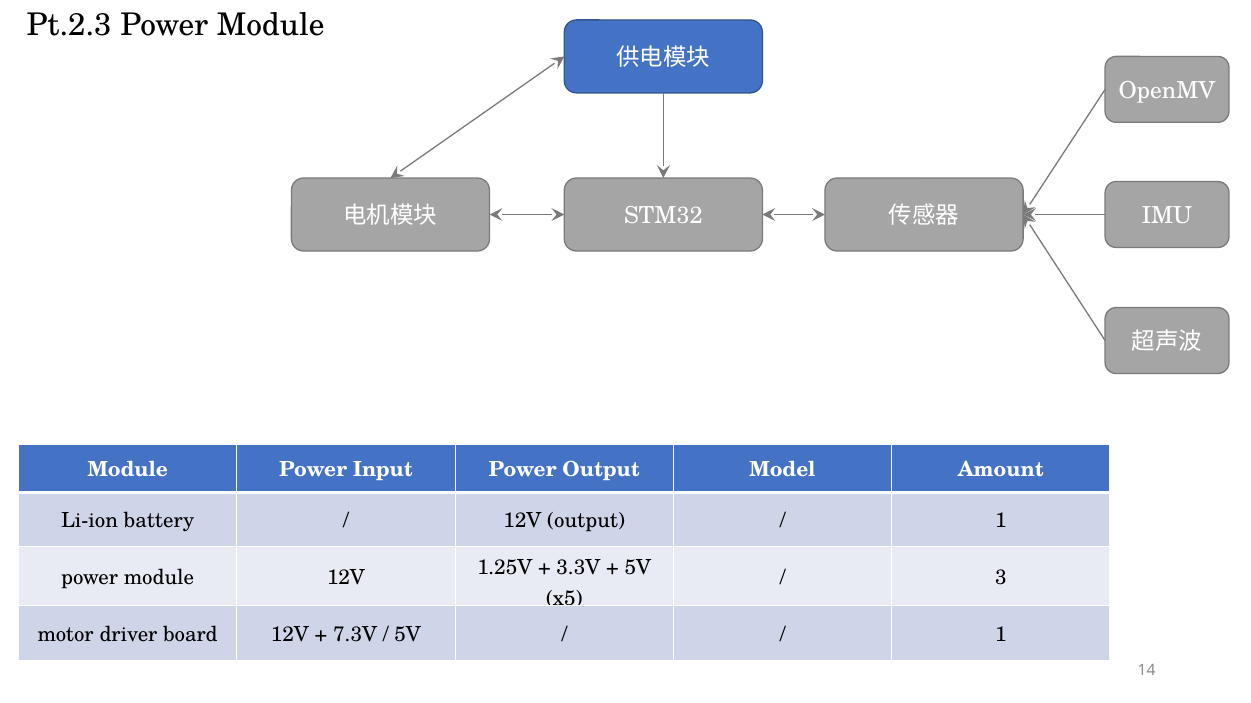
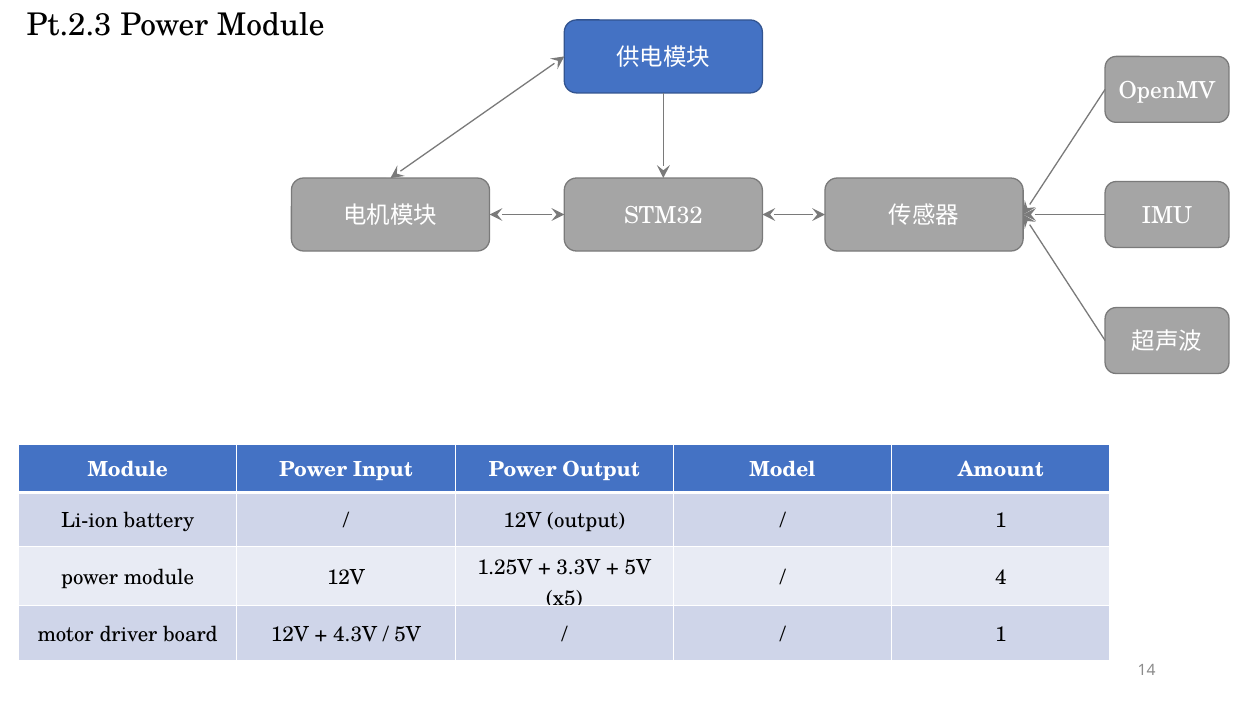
3: 3 -> 4
7.3V: 7.3V -> 4.3V
